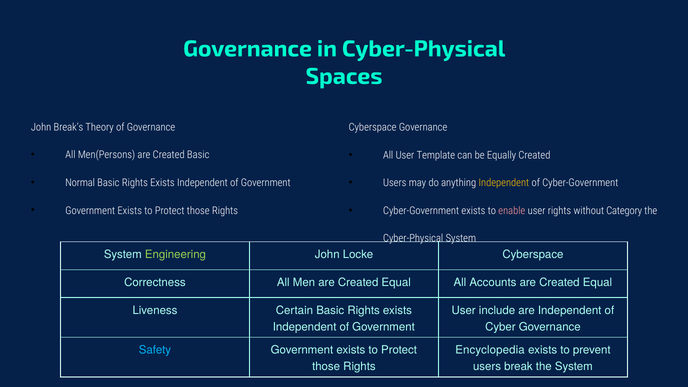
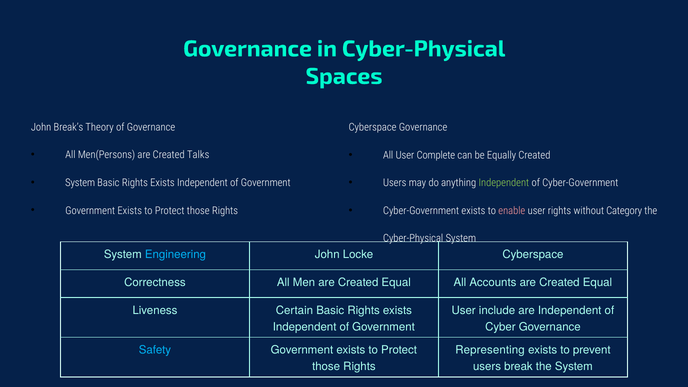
Created Basic: Basic -> Talks
Template: Template -> Complete
Normal at (80, 183): Normal -> System
Independent at (504, 183) colour: yellow -> light green
Engineering colour: light green -> light blue
Encyclopedia: Encyclopedia -> Representing
